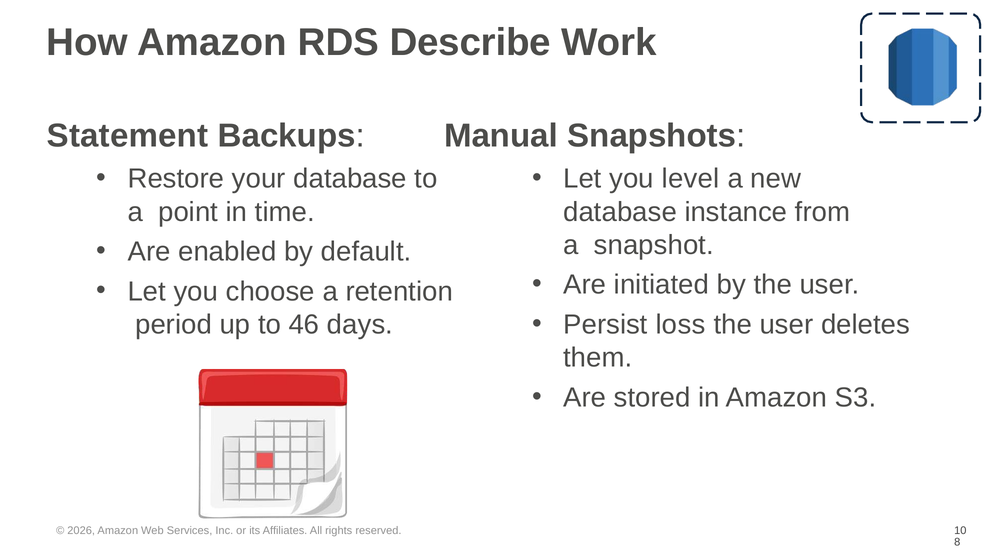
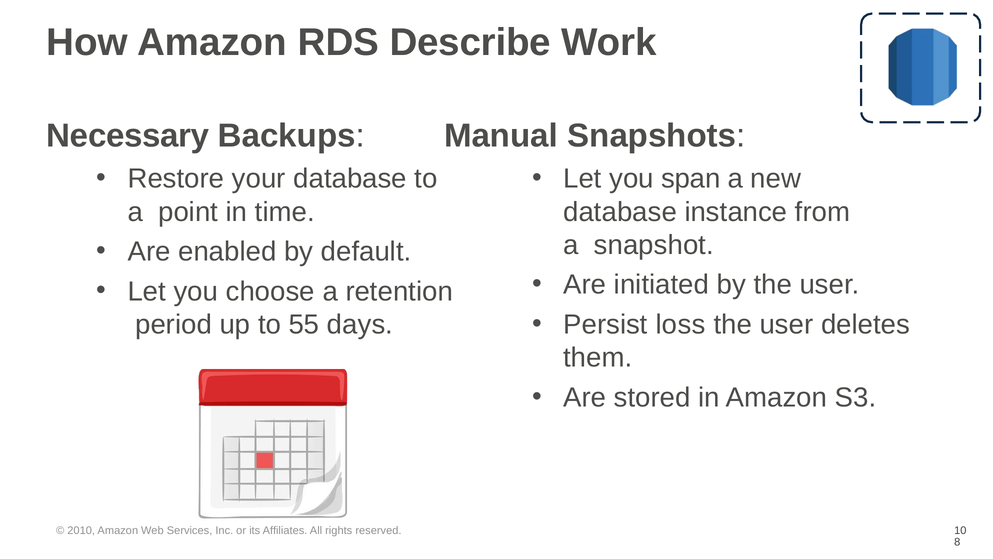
Statement: Statement -> Necessary
level: level -> span
46: 46 -> 55
2026: 2026 -> 2010
